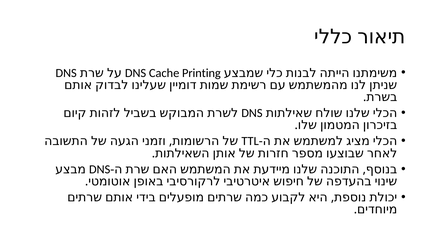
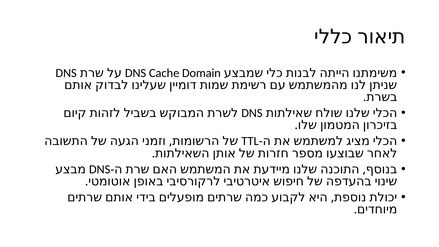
Printing: Printing -> Domain
